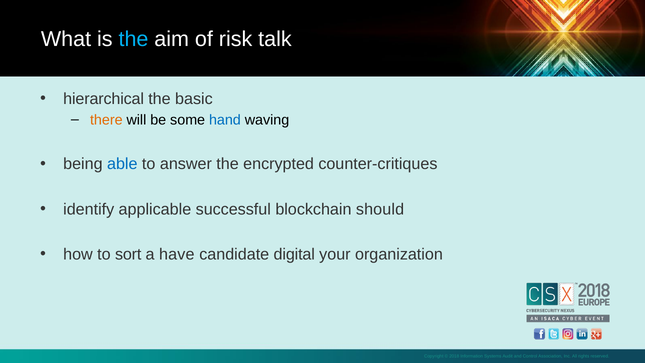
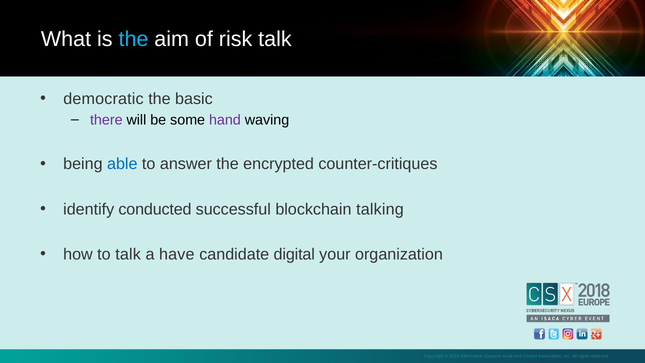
hierarchical: hierarchical -> democratic
there colour: orange -> purple
hand colour: blue -> purple
applicable: applicable -> conducted
should: should -> talking
to sort: sort -> talk
